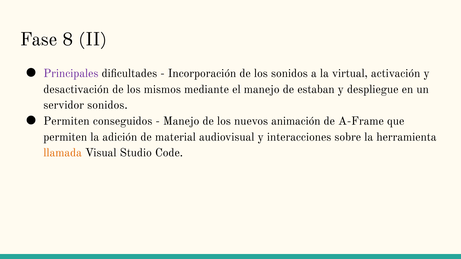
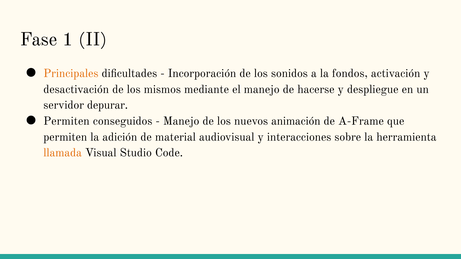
8: 8 -> 1
Principales colour: purple -> orange
virtual: virtual -> fondos
estaban: estaban -> hacerse
servidor sonidos: sonidos -> depurar
